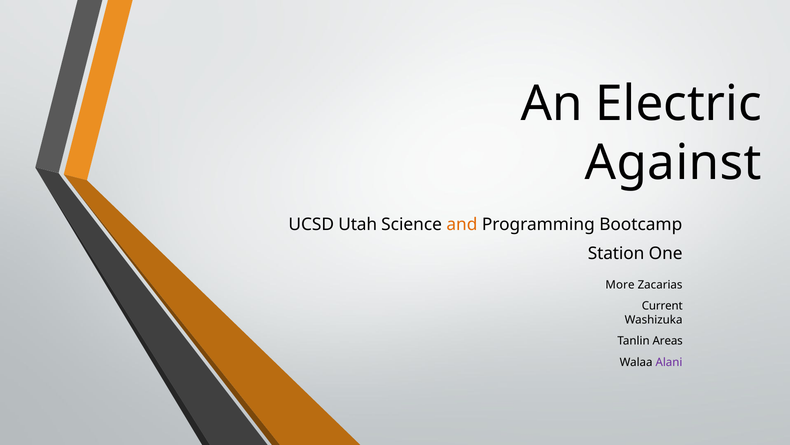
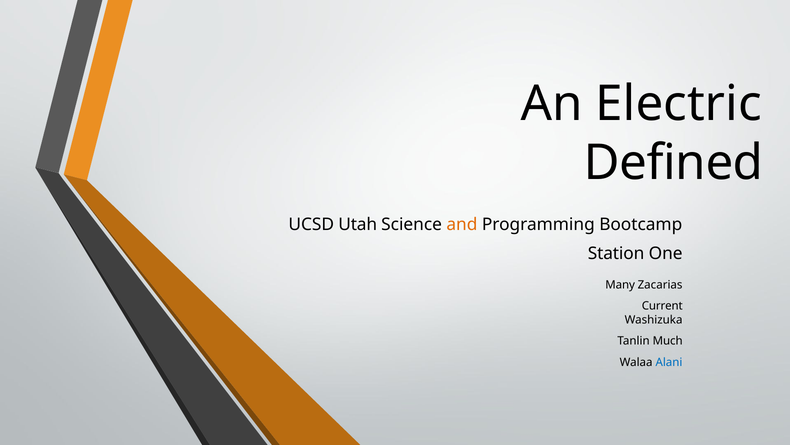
Against: Against -> Defined
More: More -> Many
Areas: Areas -> Much
Alani colour: purple -> blue
